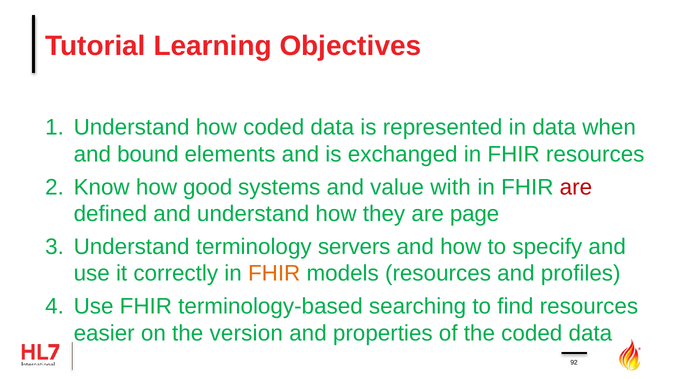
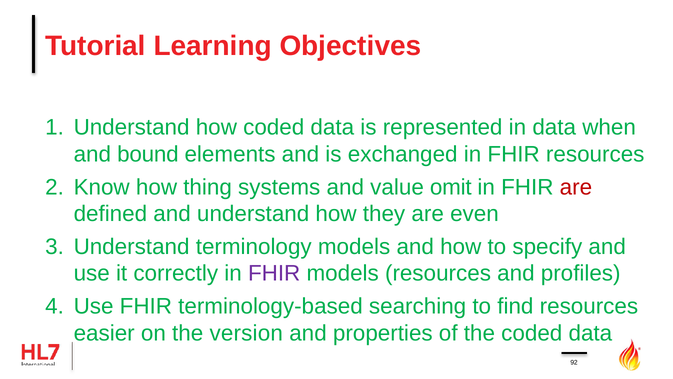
good: good -> thing
with: with -> omit
page: page -> even
terminology servers: servers -> models
FHIR at (274, 273) colour: orange -> purple
